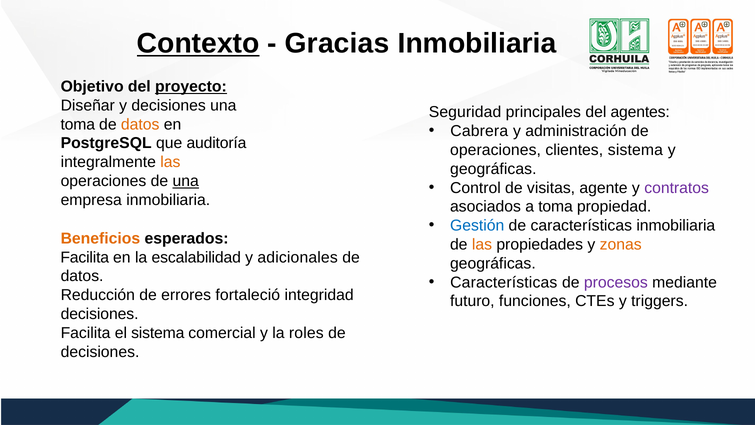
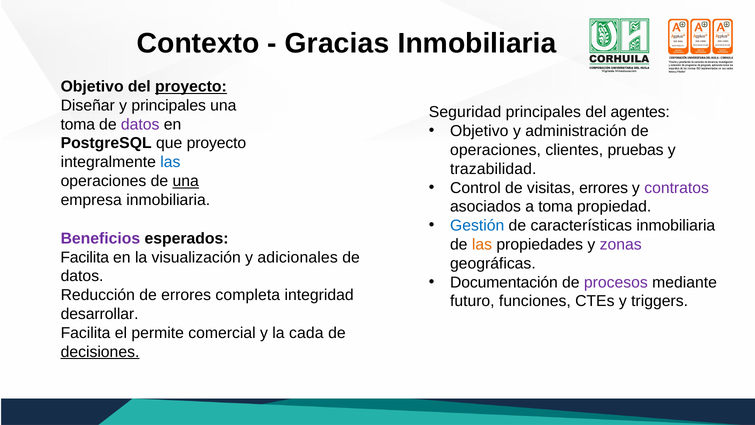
Contexto underline: present -> none
y decisiones: decisiones -> principales
datos at (140, 124) colour: orange -> purple
Cabrera at (479, 131): Cabrera -> Objetivo
que auditoría: auditoría -> proyecto
clientes sistema: sistema -> pruebas
las at (170, 162) colour: orange -> blue
geográficas at (493, 169): geográficas -> trazabilidad
visitas agente: agente -> errores
Beneficios colour: orange -> purple
zonas colour: orange -> purple
escalabilidad: escalabilidad -> visualización
Características at (504, 282): Características -> Documentación
fortaleció: fortaleció -> completa
decisiones at (100, 314): decisiones -> desarrollar
el sistema: sistema -> permite
roles: roles -> cada
decisiones at (100, 352) underline: none -> present
